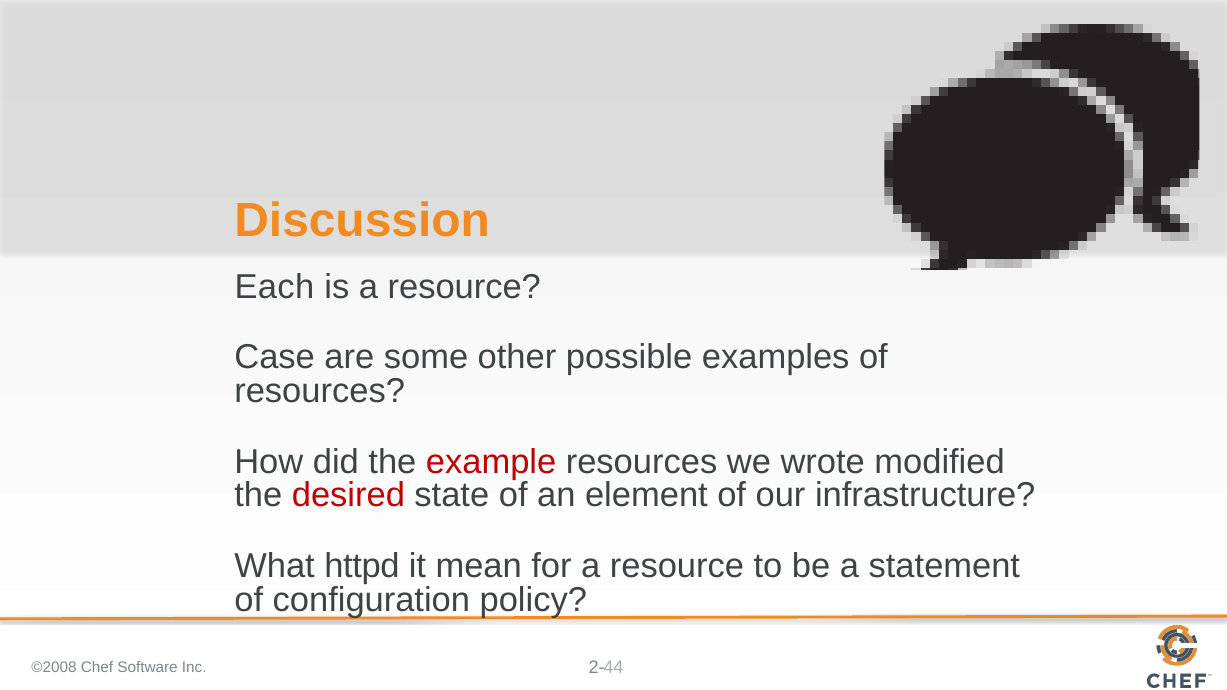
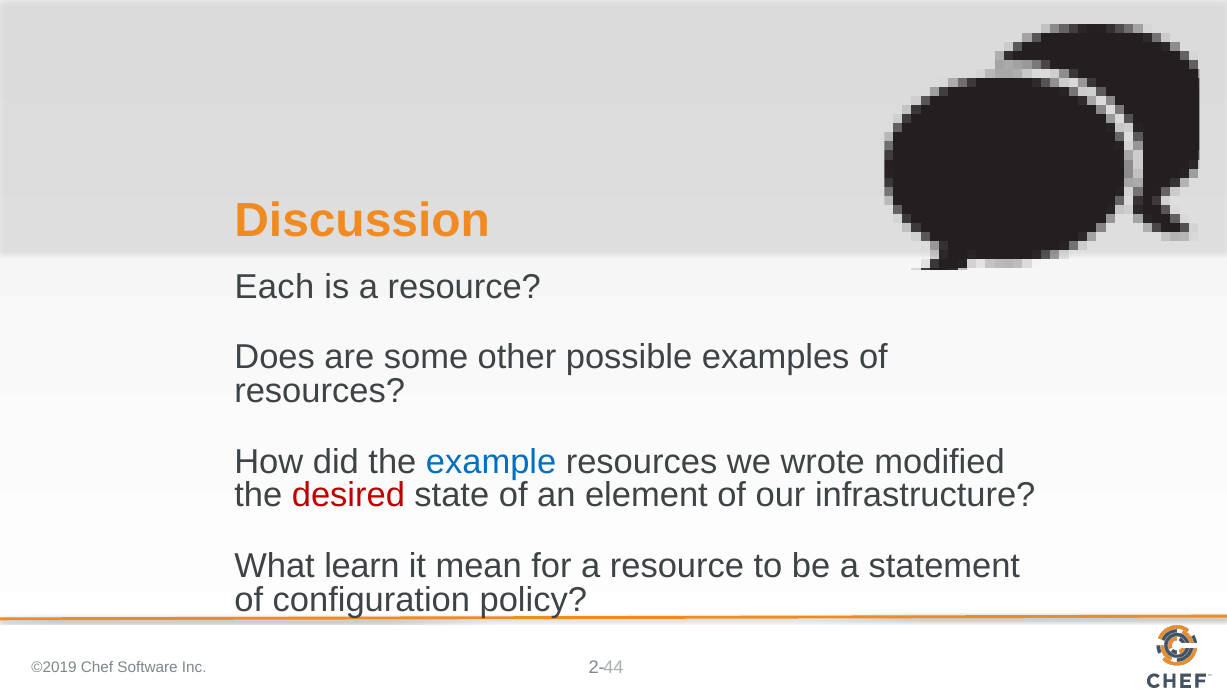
Case: Case -> Does
example colour: red -> blue
httpd: httpd -> learn
©2008: ©2008 -> ©2019
